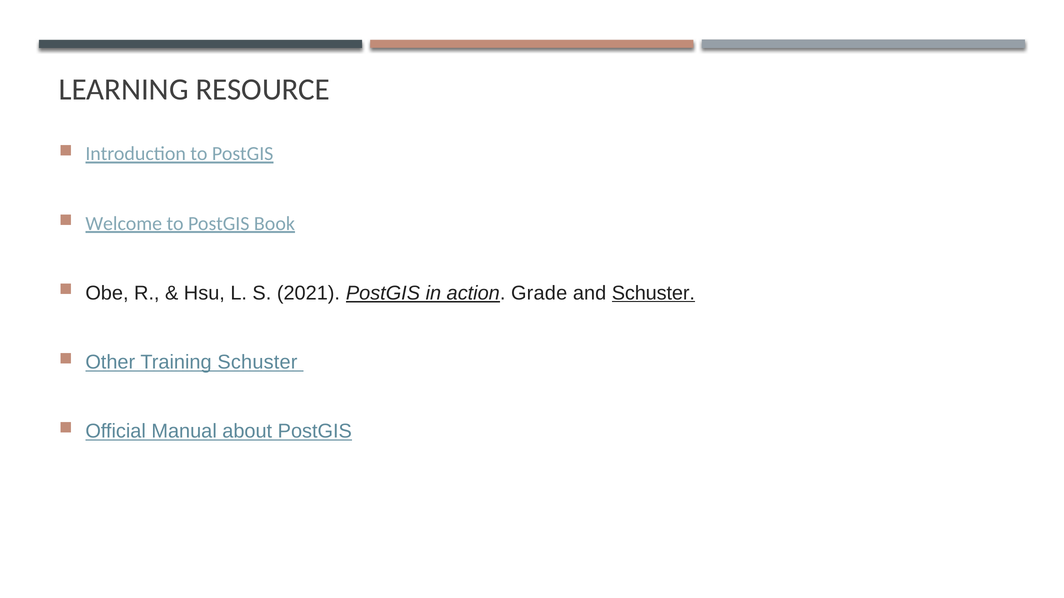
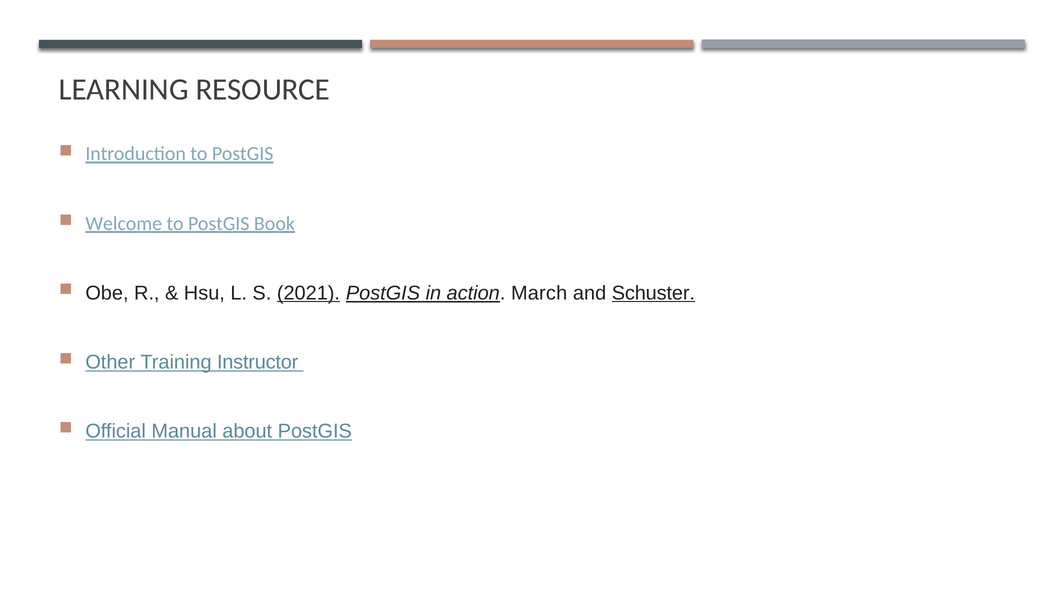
2021 underline: none -> present
Grade: Grade -> March
Training Schuster: Schuster -> Instructor
